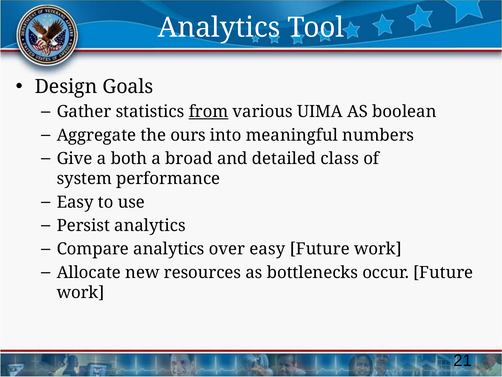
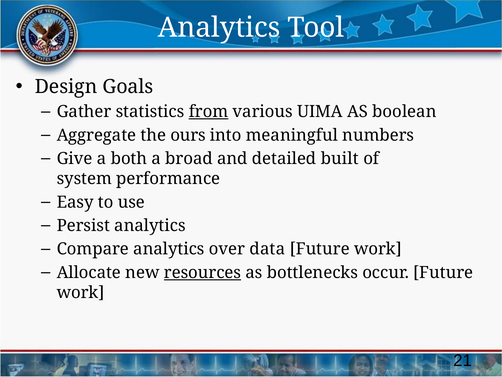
class: class -> built
over easy: easy -> data
resources underline: none -> present
